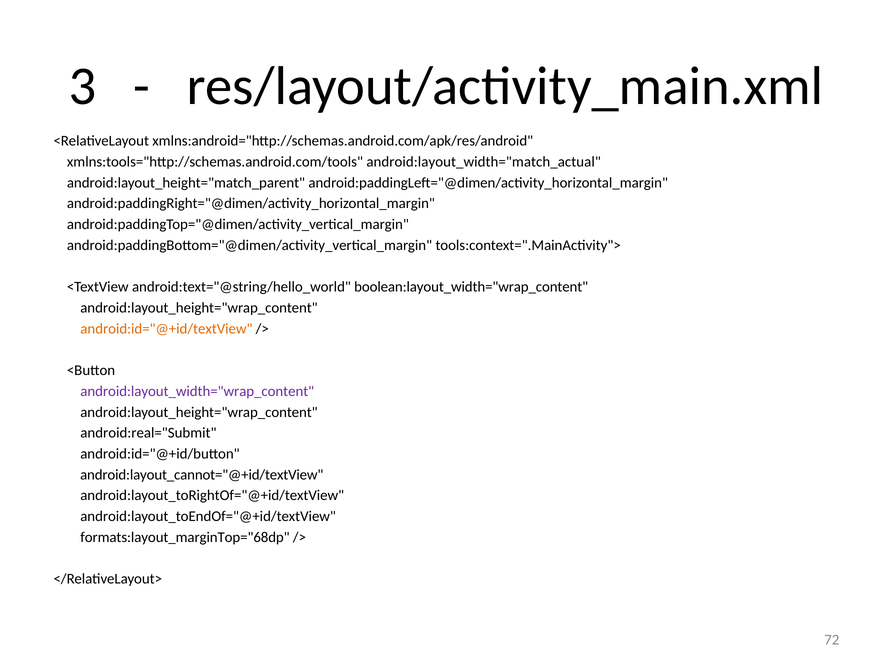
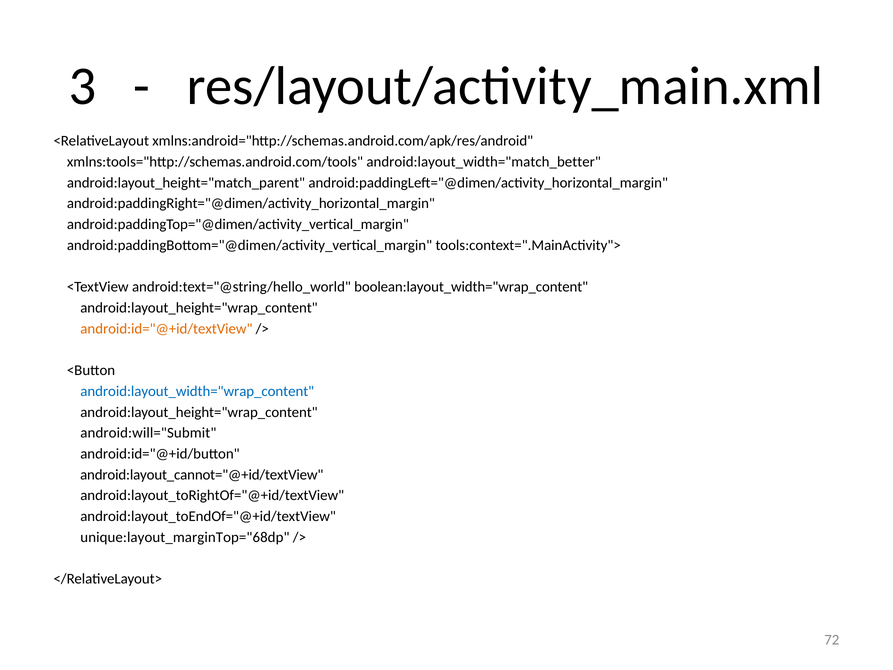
android:layout_width="match_actual: android:layout_width="match_actual -> android:layout_width="match_better
android:layout_width="wrap_content colour: purple -> blue
android:real="Submit: android:real="Submit -> android:will="Submit
formats:layout_marginTop="68dp: formats:layout_marginTop="68dp -> unique:layout_marginTop="68dp
